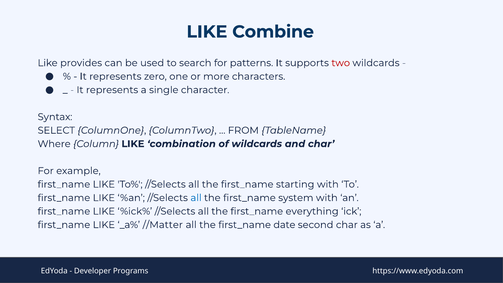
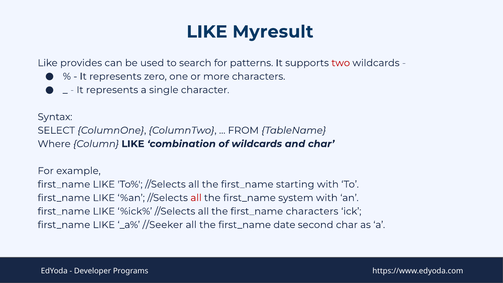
Combine: Combine -> Myresult
all at (196, 198) colour: blue -> red
first_name everything: everything -> characters
//Matter: //Matter -> //Seeker
